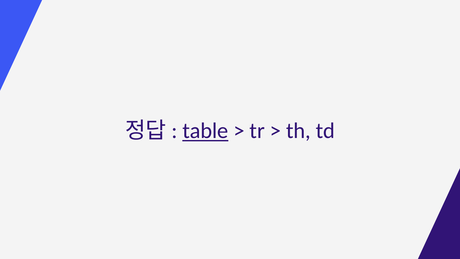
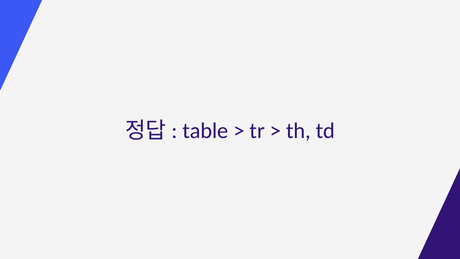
table underline: present -> none
